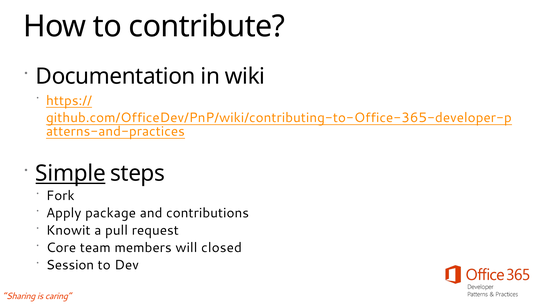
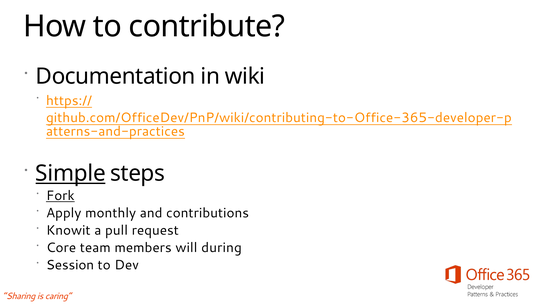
Fork underline: none -> present
package: package -> monthly
closed: closed -> during
